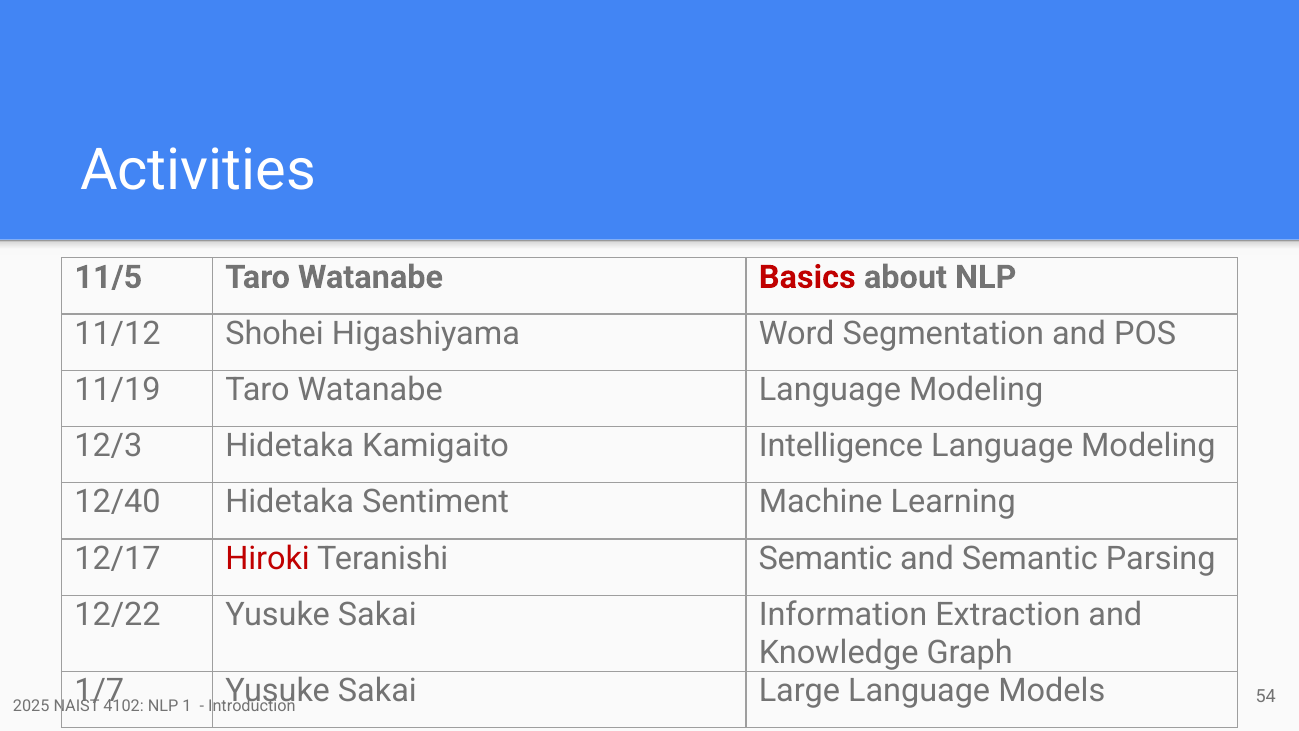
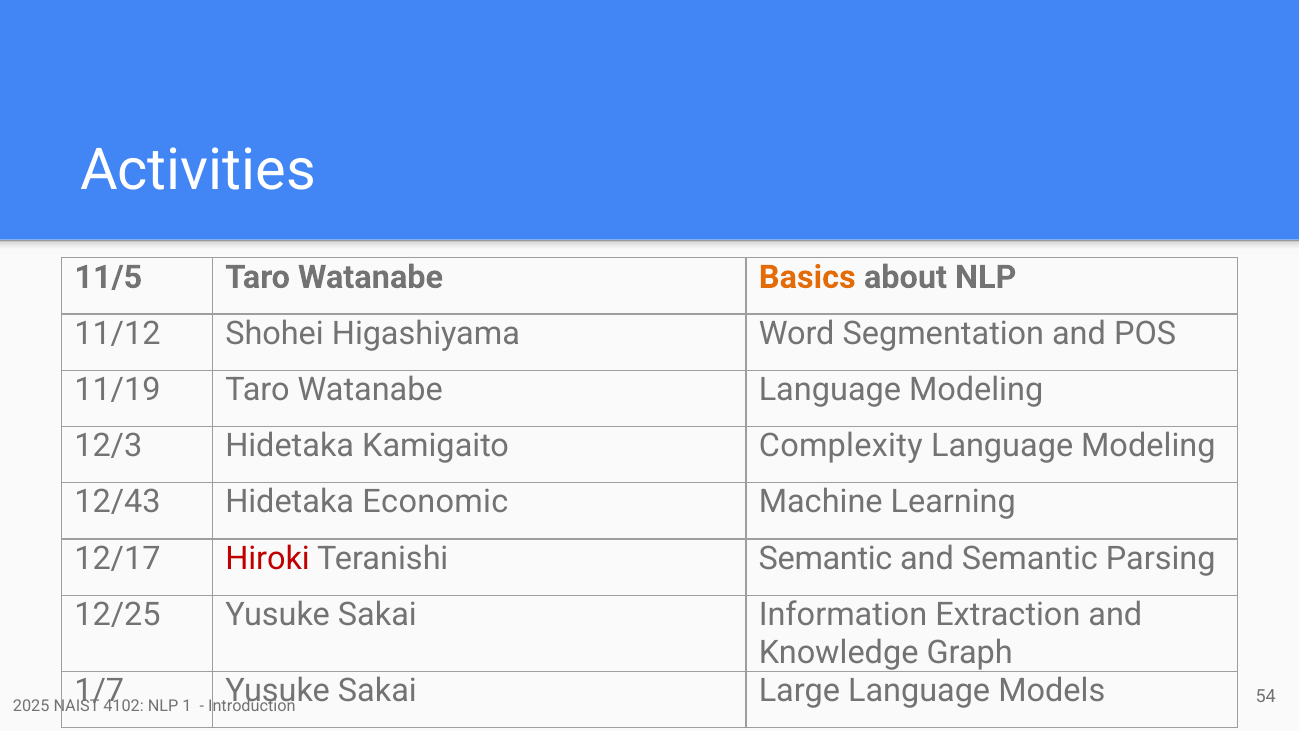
Basics colour: red -> orange
Intelligence: Intelligence -> Complexity
12/40: 12/40 -> 12/43
Sentiment: Sentiment -> Economic
12/22: 12/22 -> 12/25
